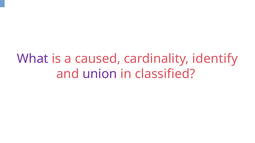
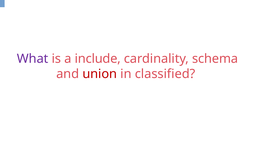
caused: caused -> include
identify: identify -> schema
union colour: purple -> red
